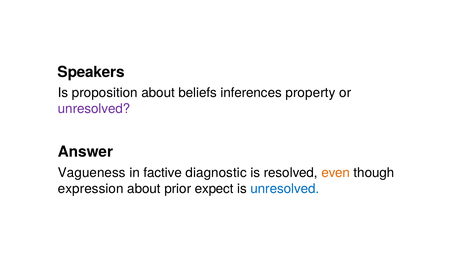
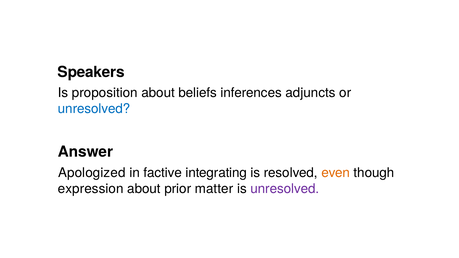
property: property -> adjuncts
unresolved at (94, 109) colour: purple -> blue
Vagueness: Vagueness -> Apologized
diagnostic: diagnostic -> integrating
expect: expect -> matter
unresolved at (285, 189) colour: blue -> purple
